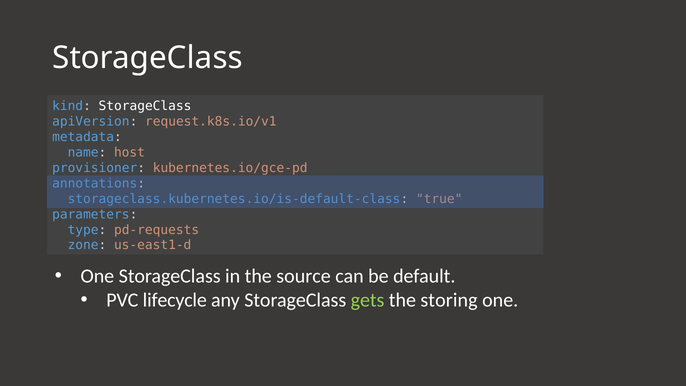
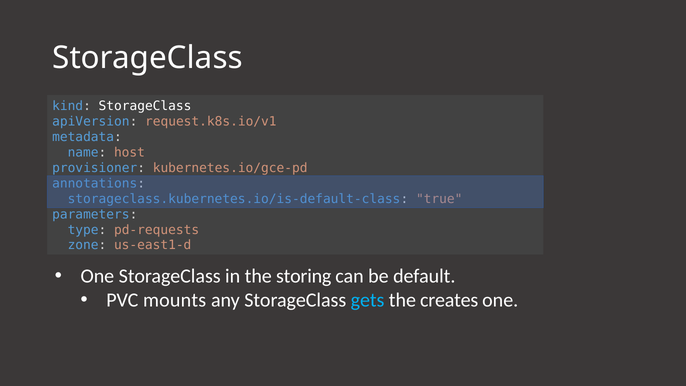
source: source -> storing
lifecycle: lifecycle -> mounts
gets colour: light green -> light blue
storing: storing -> creates
